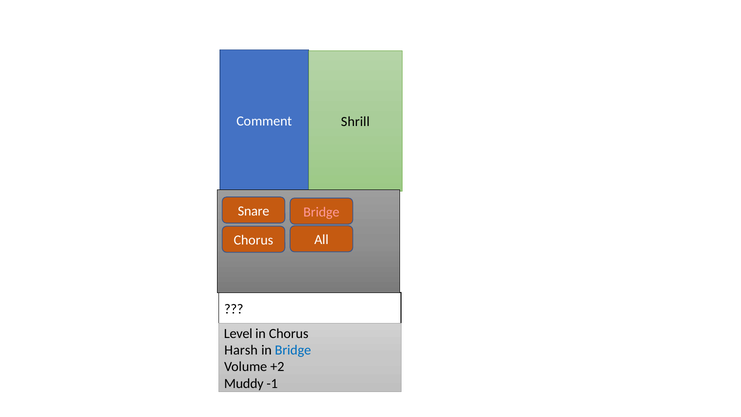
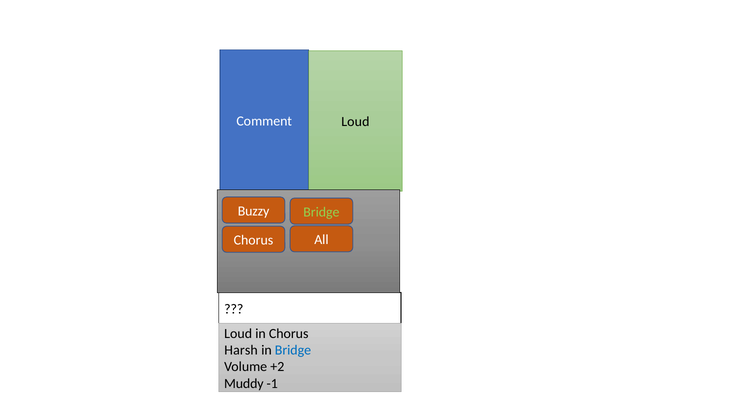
Comment Shrill: Shrill -> Loud
Snare: Snare -> Buzzy
Bridge at (321, 212) colour: pink -> light green
Level at (238, 333): Level -> Loud
